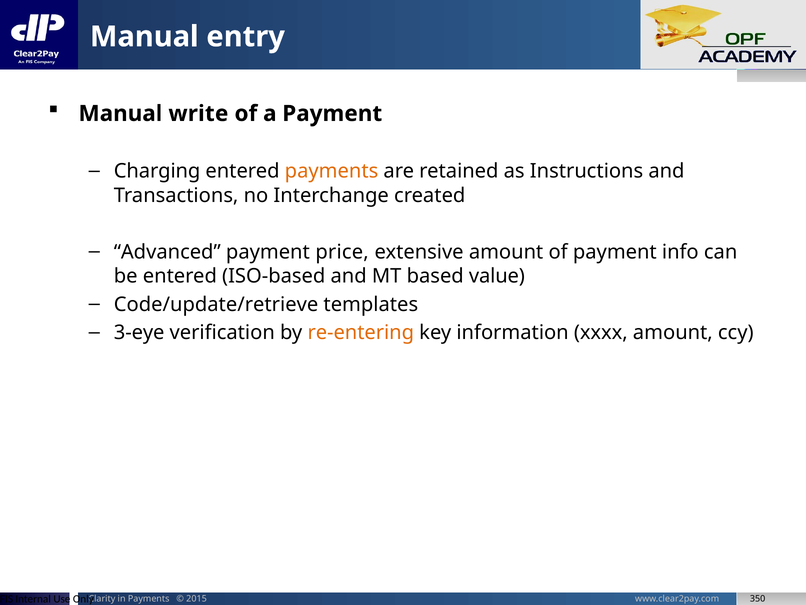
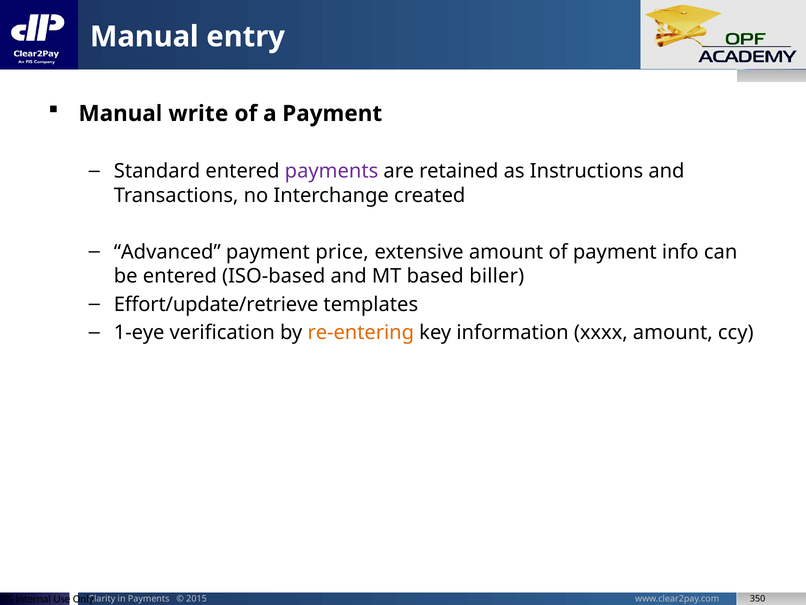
Charging: Charging -> Standard
payments at (332, 171) colour: orange -> purple
value: value -> biller
Code/update/retrieve: Code/update/retrieve -> Effort/update/retrieve
3-eye: 3-eye -> 1-eye
